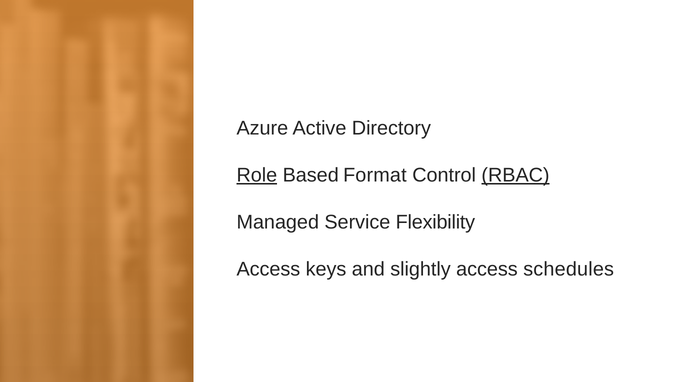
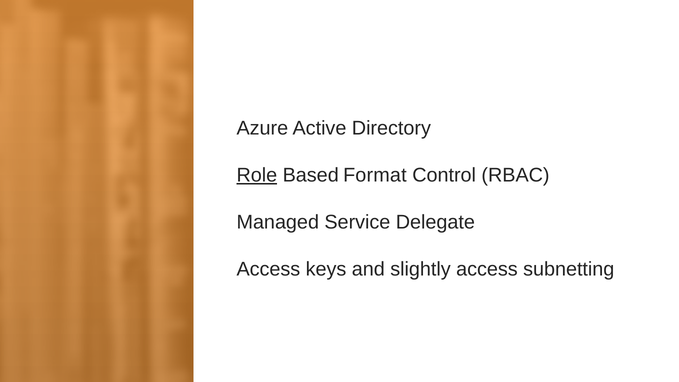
RBAC underline: present -> none
Flexibility: Flexibility -> Delegate
schedules: schedules -> subnetting
